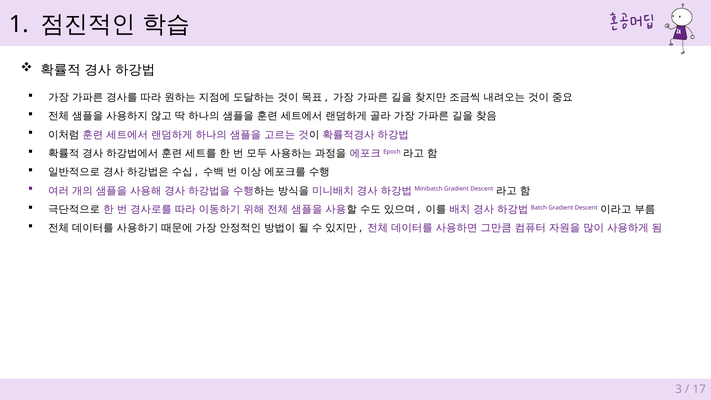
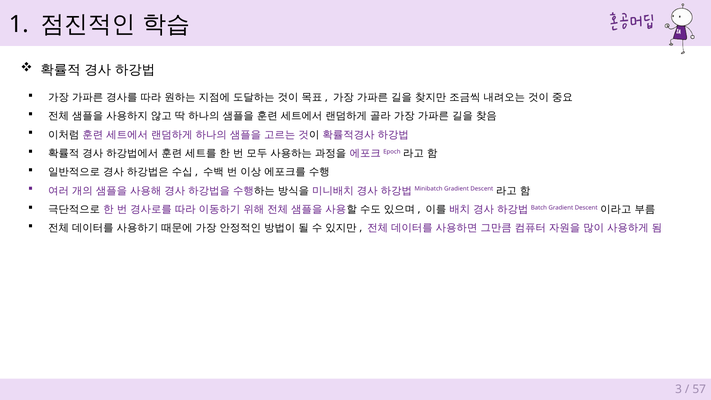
17: 17 -> 57
